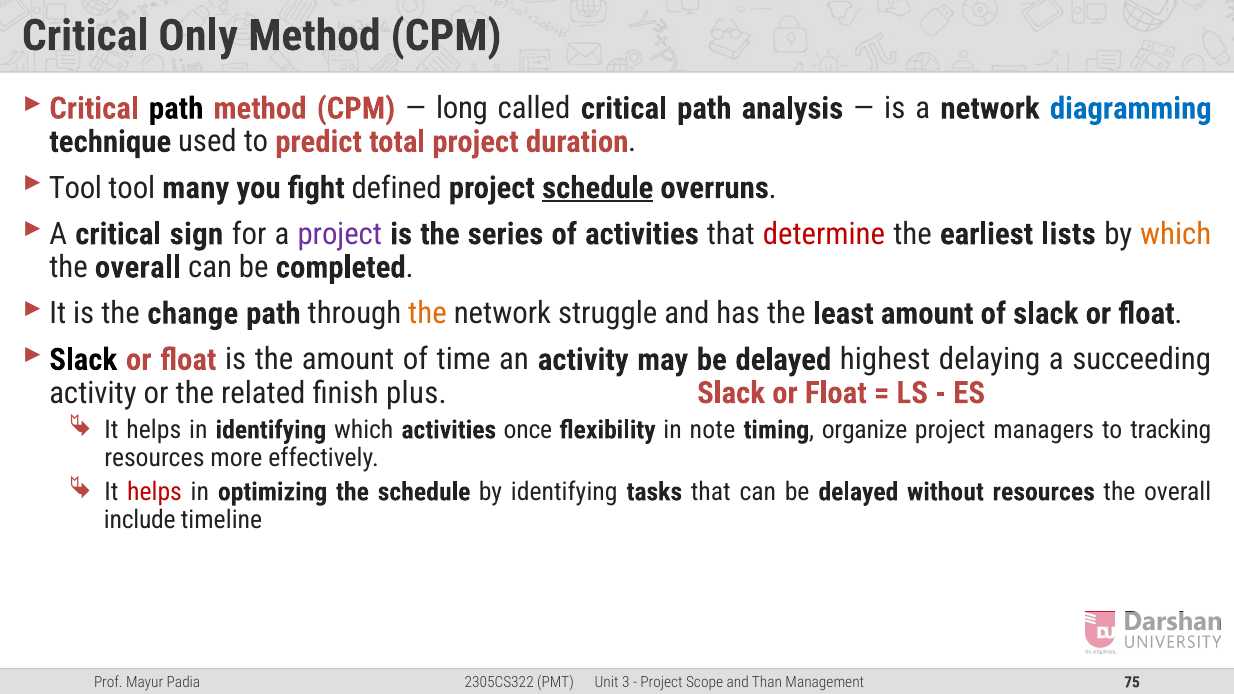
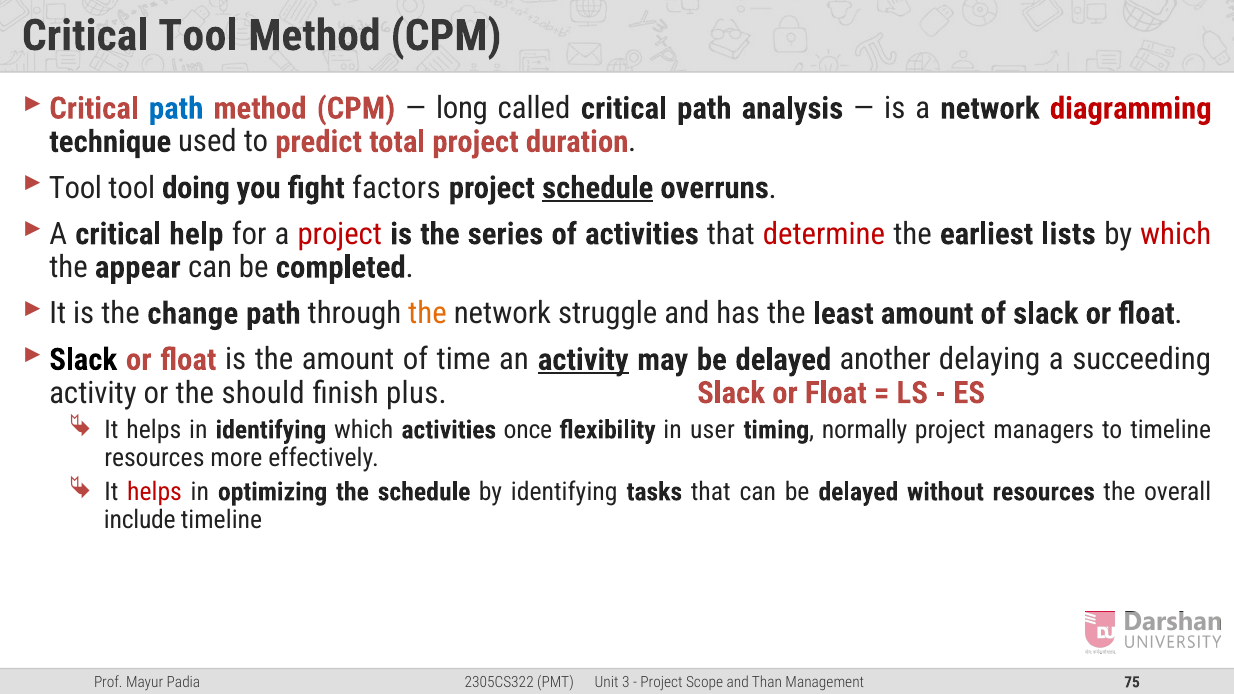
Critical Only: Only -> Tool
path at (176, 108) colour: black -> blue
diagramming colour: blue -> red
many: many -> doing
defined: defined -> factors
sign: sign -> help
project at (340, 234) colour: purple -> red
which at (1176, 234) colour: orange -> red
overall at (138, 267): overall -> appear
activity at (583, 360) underline: none -> present
highest: highest -> another
related: related -> should
note: note -> user
organize: organize -> normally
to tracking: tracking -> timeline
